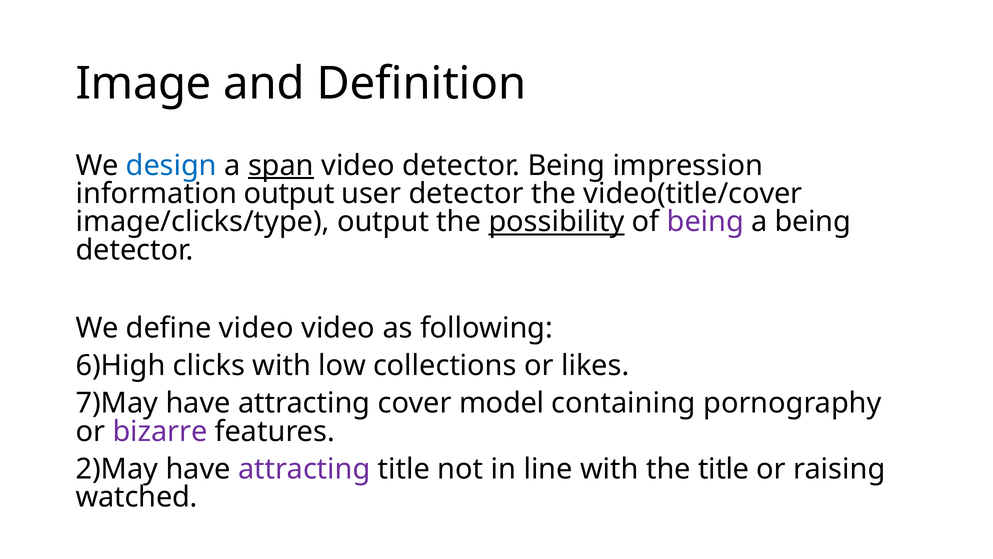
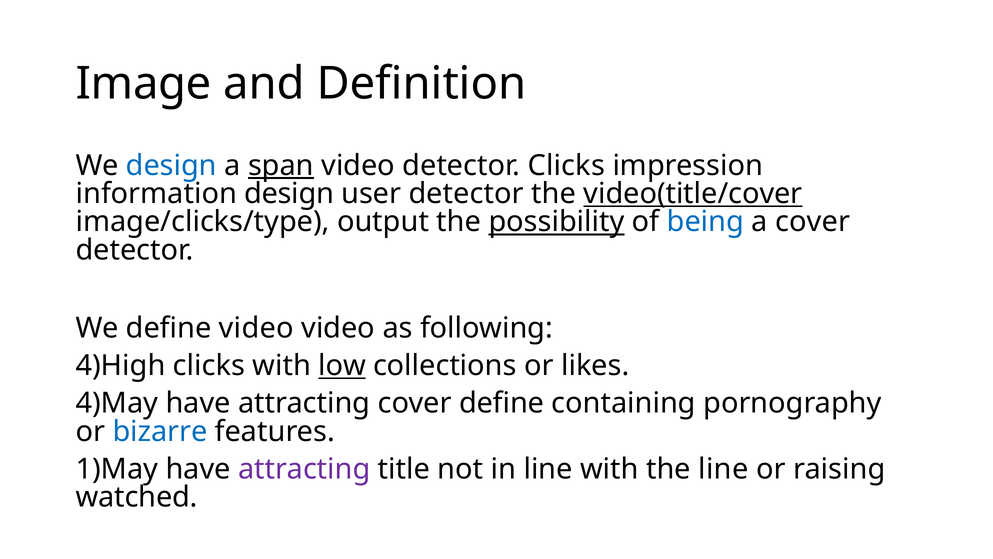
detector Being: Being -> Clicks
information output: output -> design
video(title/cover underline: none -> present
being at (705, 222) colour: purple -> blue
a being: being -> cover
6)High: 6)High -> 4)High
low underline: none -> present
7)May: 7)May -> 4)May
cover model: model -> define
bizarre colour: purple -> blue
2)May: 2)May -> 1)May
the title: title -> line
